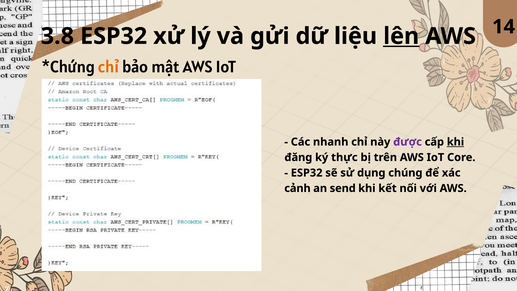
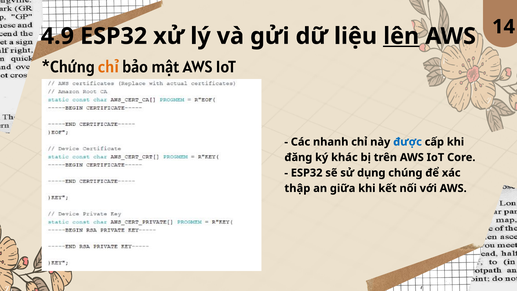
3.8: 3.8 -> 4.9
được colour: purple -> blue
khi at (455, 142) underline: present -> none
thực: thực -> khác
cảnh: cảnh -> thập
send: send -> giữa
